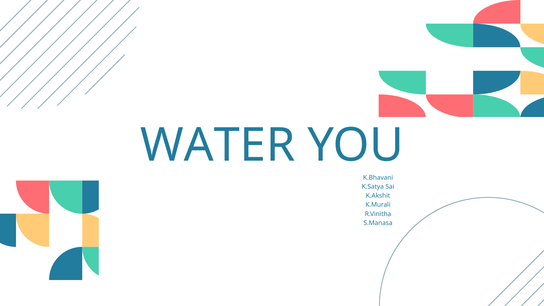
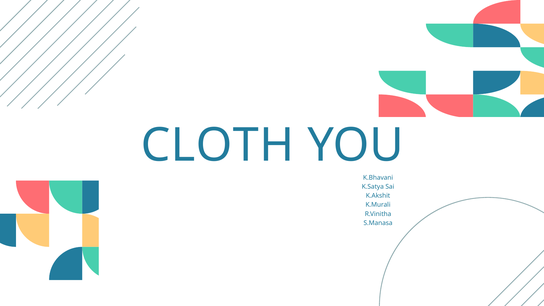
WATER: WATER -> CLOTH
